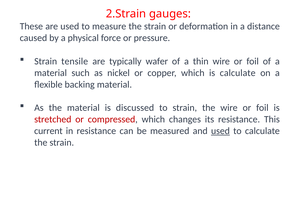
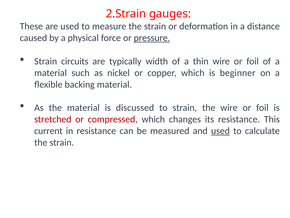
pressure underline: none -> present
tensile: tensile -> circuits
wafer: wafer -> width
is calculate: calculate -> beginner
